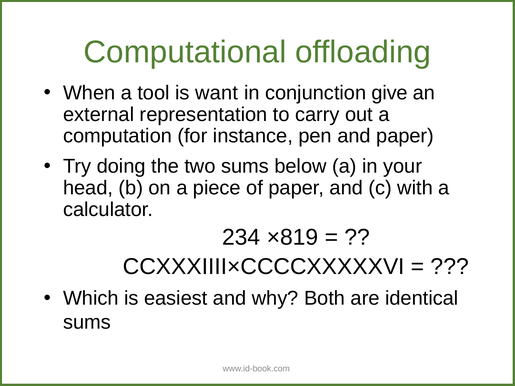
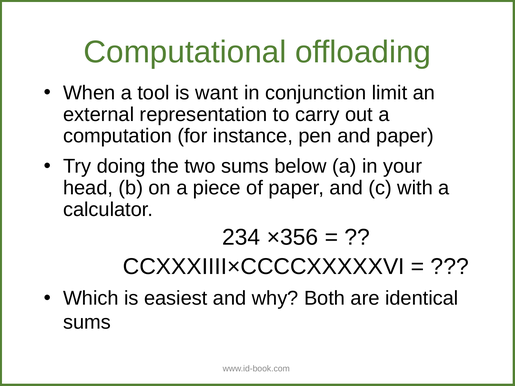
give: give -> limit
×819: ×819 -> ×356
